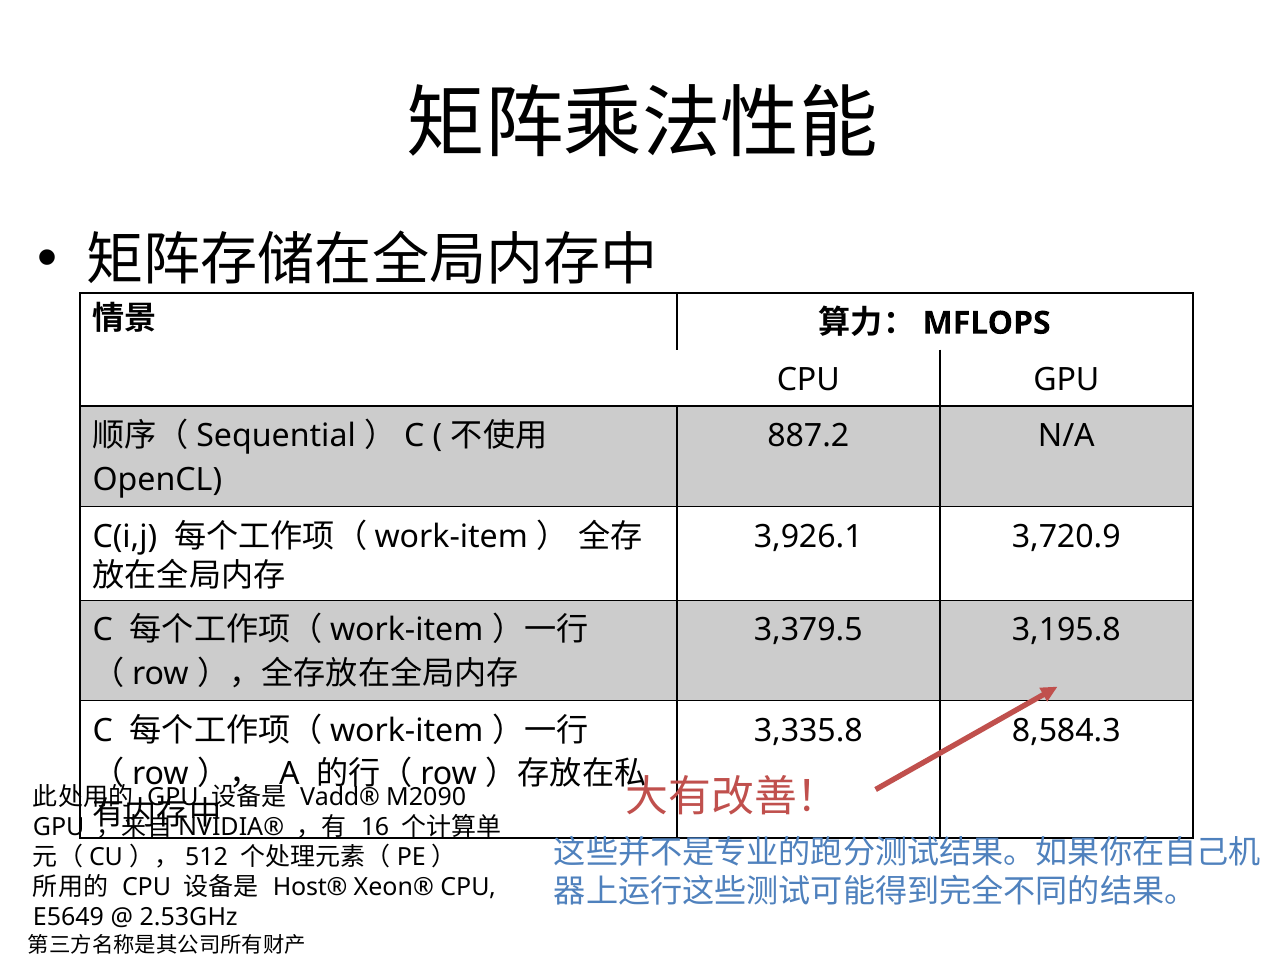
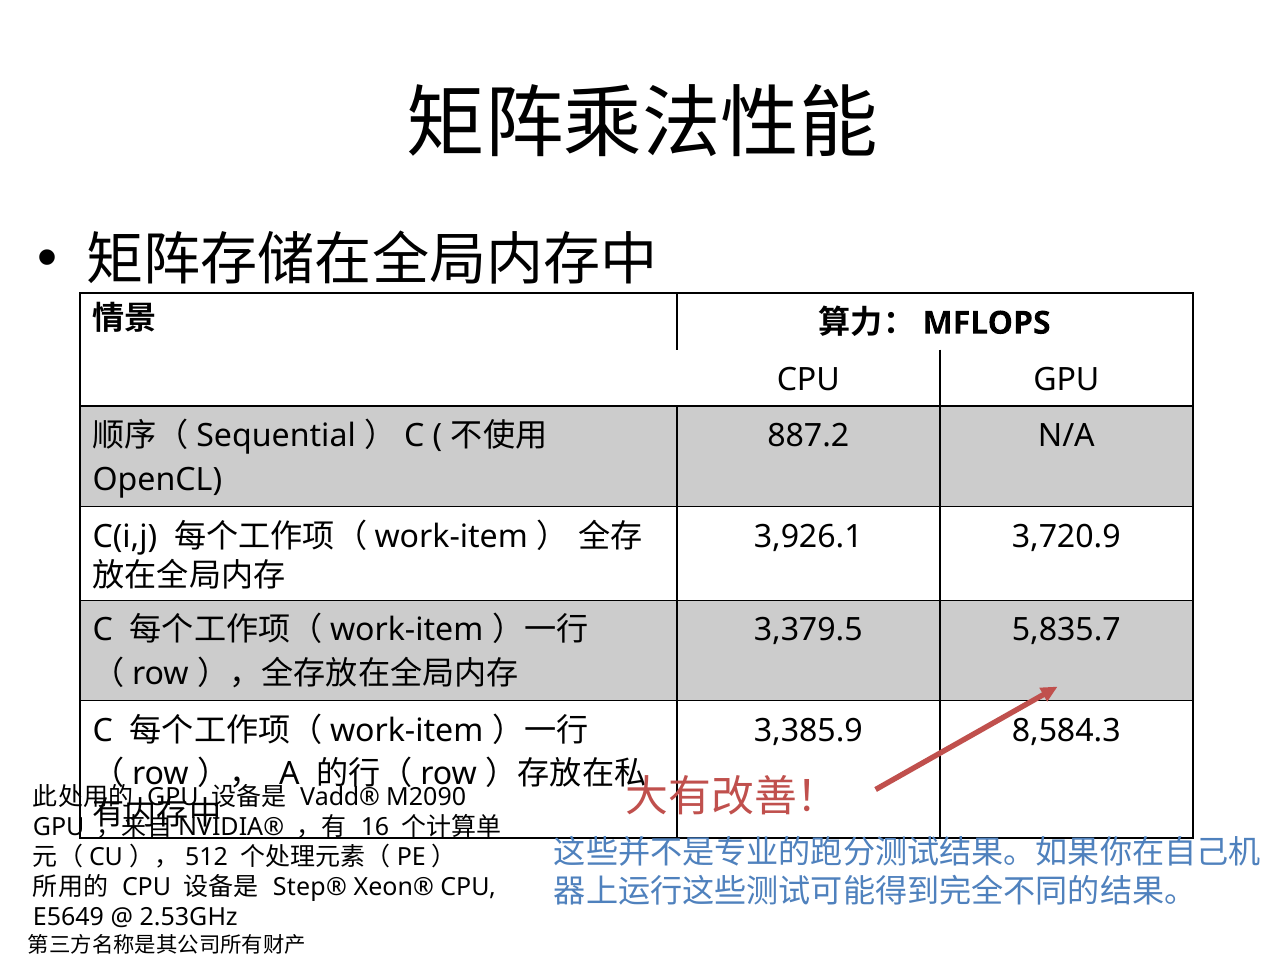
3,195.8: 3,195.8 -> 5,835.7
3,335.8: 3,335.8 -> 3,385.9
Host®: Host® -> Step®
